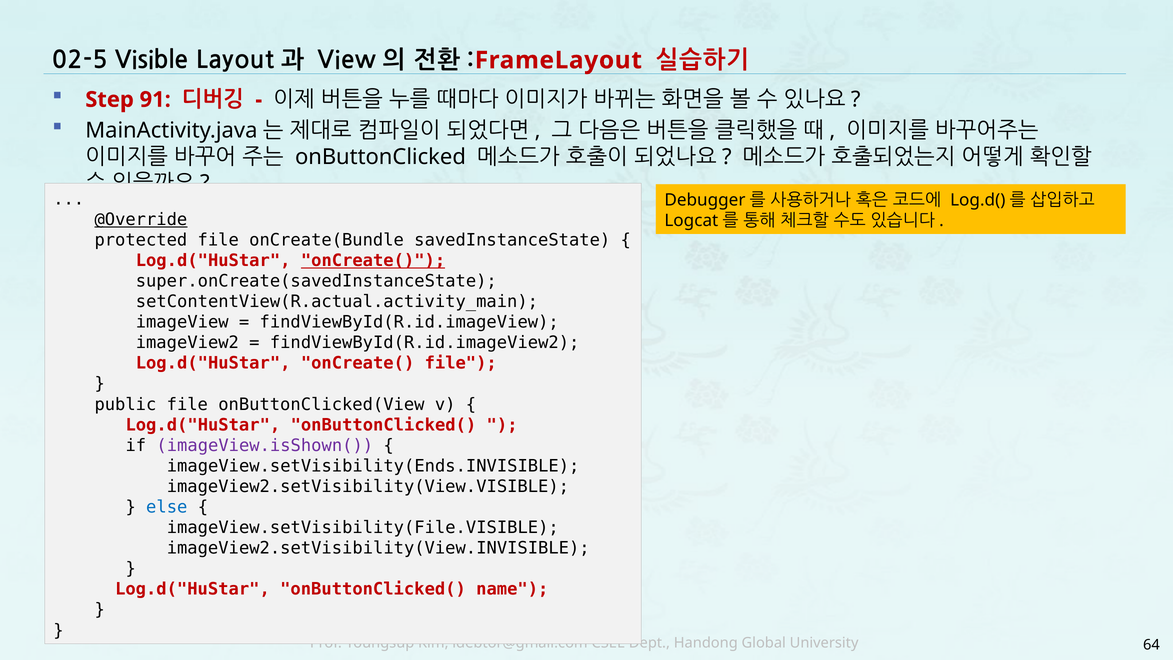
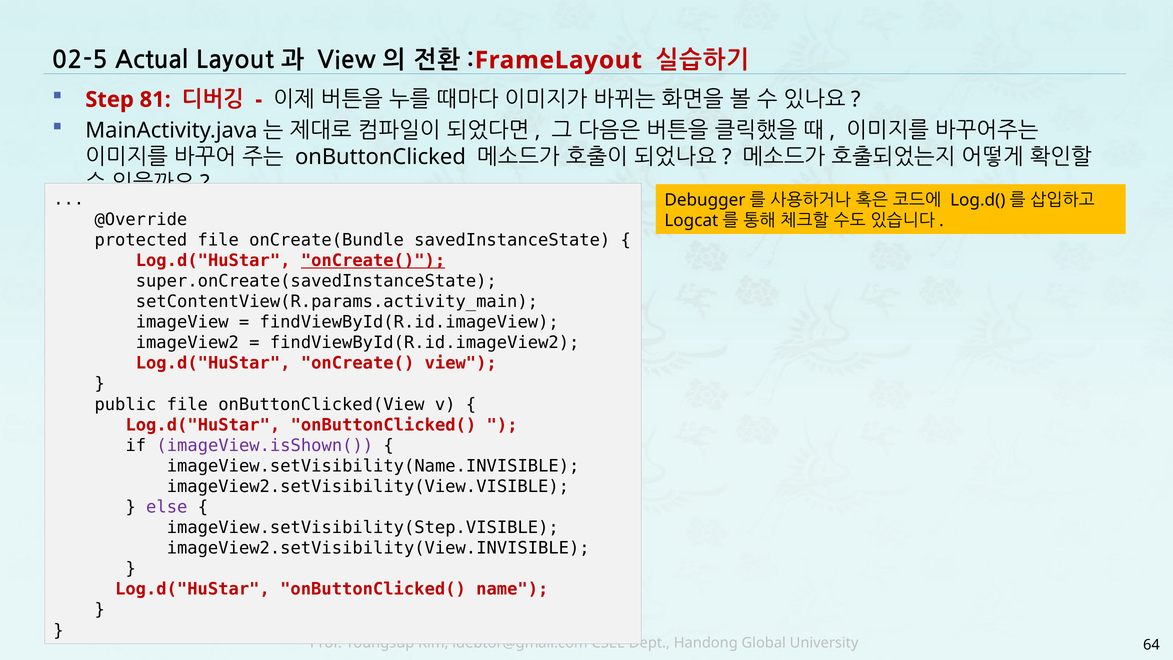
Visible: Visible -> Actual
91: 91 -> 81
@Override underline: present -> none
setContentView(R.actual.activity_main: setContentView(R.actual.activity_main -> setContentView(R.params.activity_main
onCreate( file: file -> view
imageView.setVisibility(Ends.INVISIBLE: imageView.setVisibility(Ends.INVISIBLE -> imageView.setVisibility(Name.INVISIBLE
else colour: blue -> purple
imageView.setVisibility(File.VISIBLE: imageView.setVisibility(File.VISIBLE -> imageView.setVisibility(Step.VISIBLE
